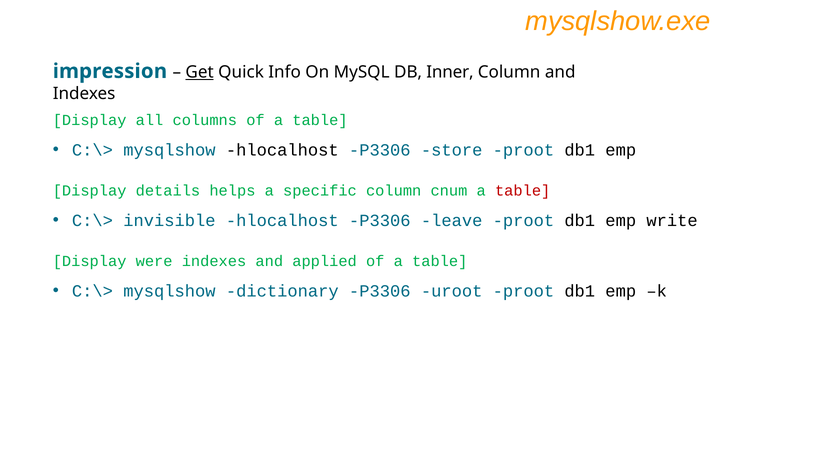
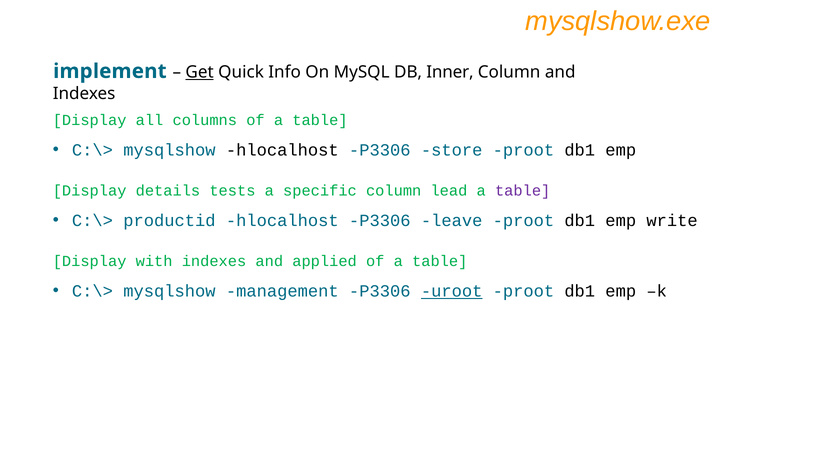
impression: impression -> implement
helps: helps -> tests
cnum: cnum -> lead
table at (523, 191) colour: red -> purple
invisible: invisible -> productid
were: were -> with
dictionary: dictionary -> management
uroot underline: none -> present
